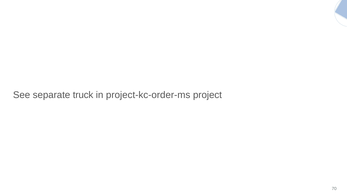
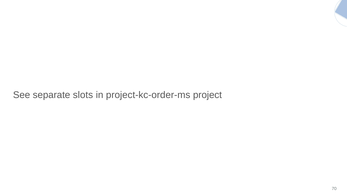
truck: truck -> slots
